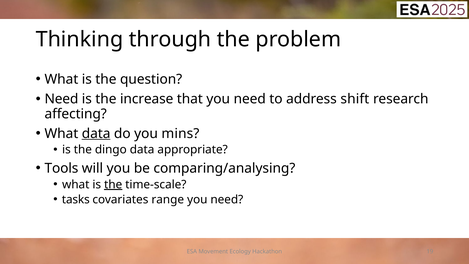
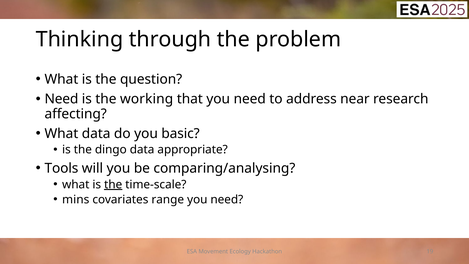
increase: increase -> working
shift: shift -> near
data at (96, 133) underline: present -> none
mins: mins -> basic
tasks: tasks -> mins
